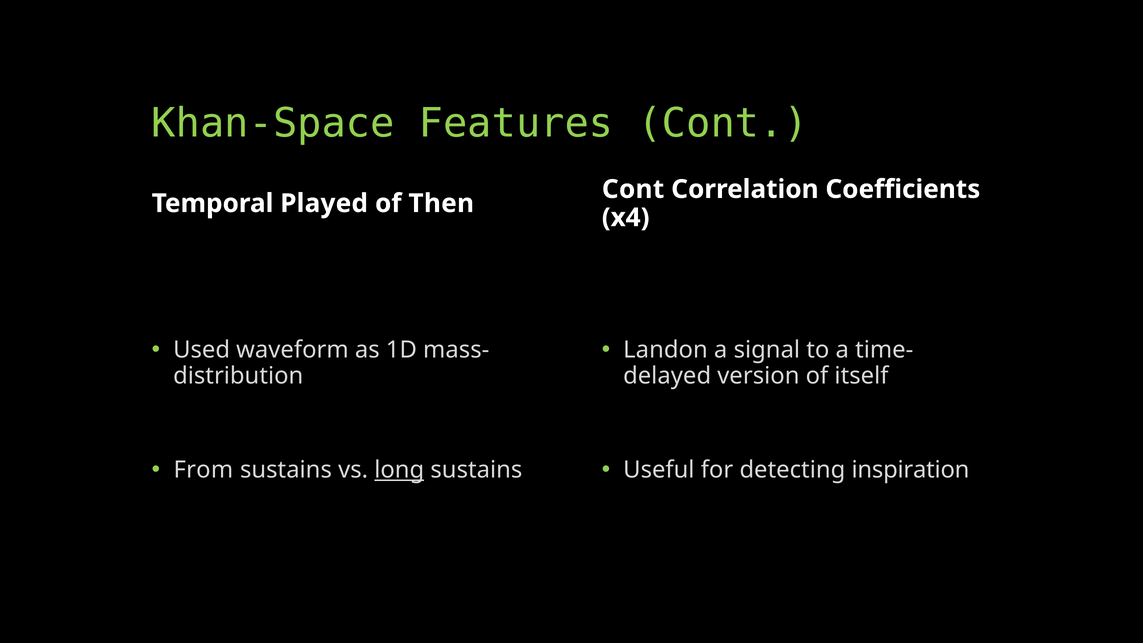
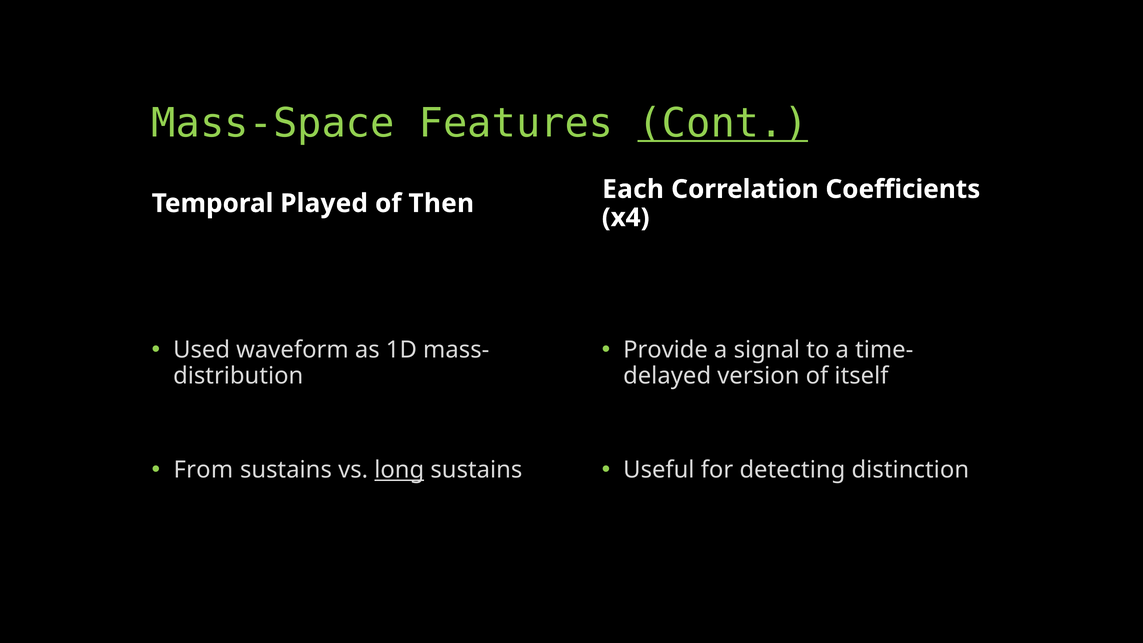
Khan-Space: Khan-Space -> Mass-Space
Cont at (723, 124) underline: none -> present
Cont at (633, 189): Cont -> Each
Landon: Landon -> Provide
inspiration: inspiration -> distinction
